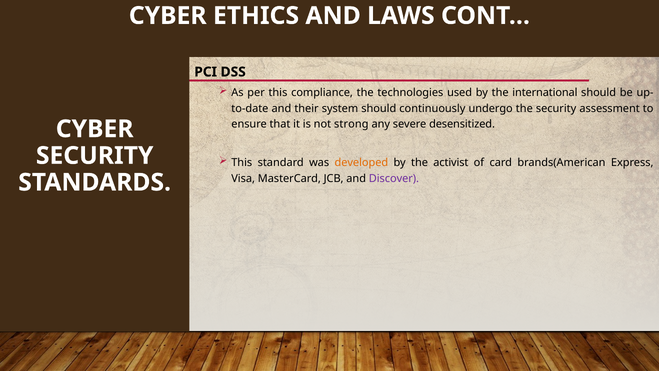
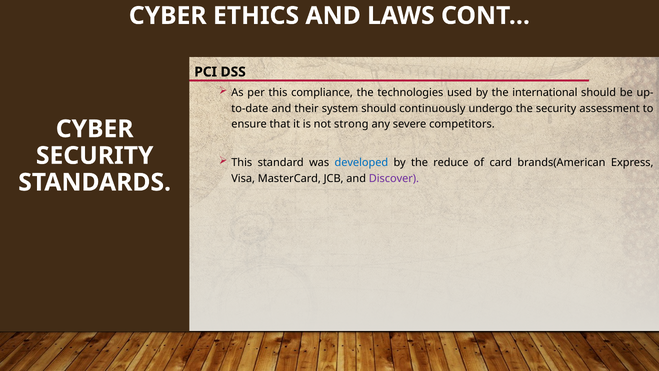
desensitized: desensitized -> competitors
developed colour: orange -> blue
activist: activist -> reduce
